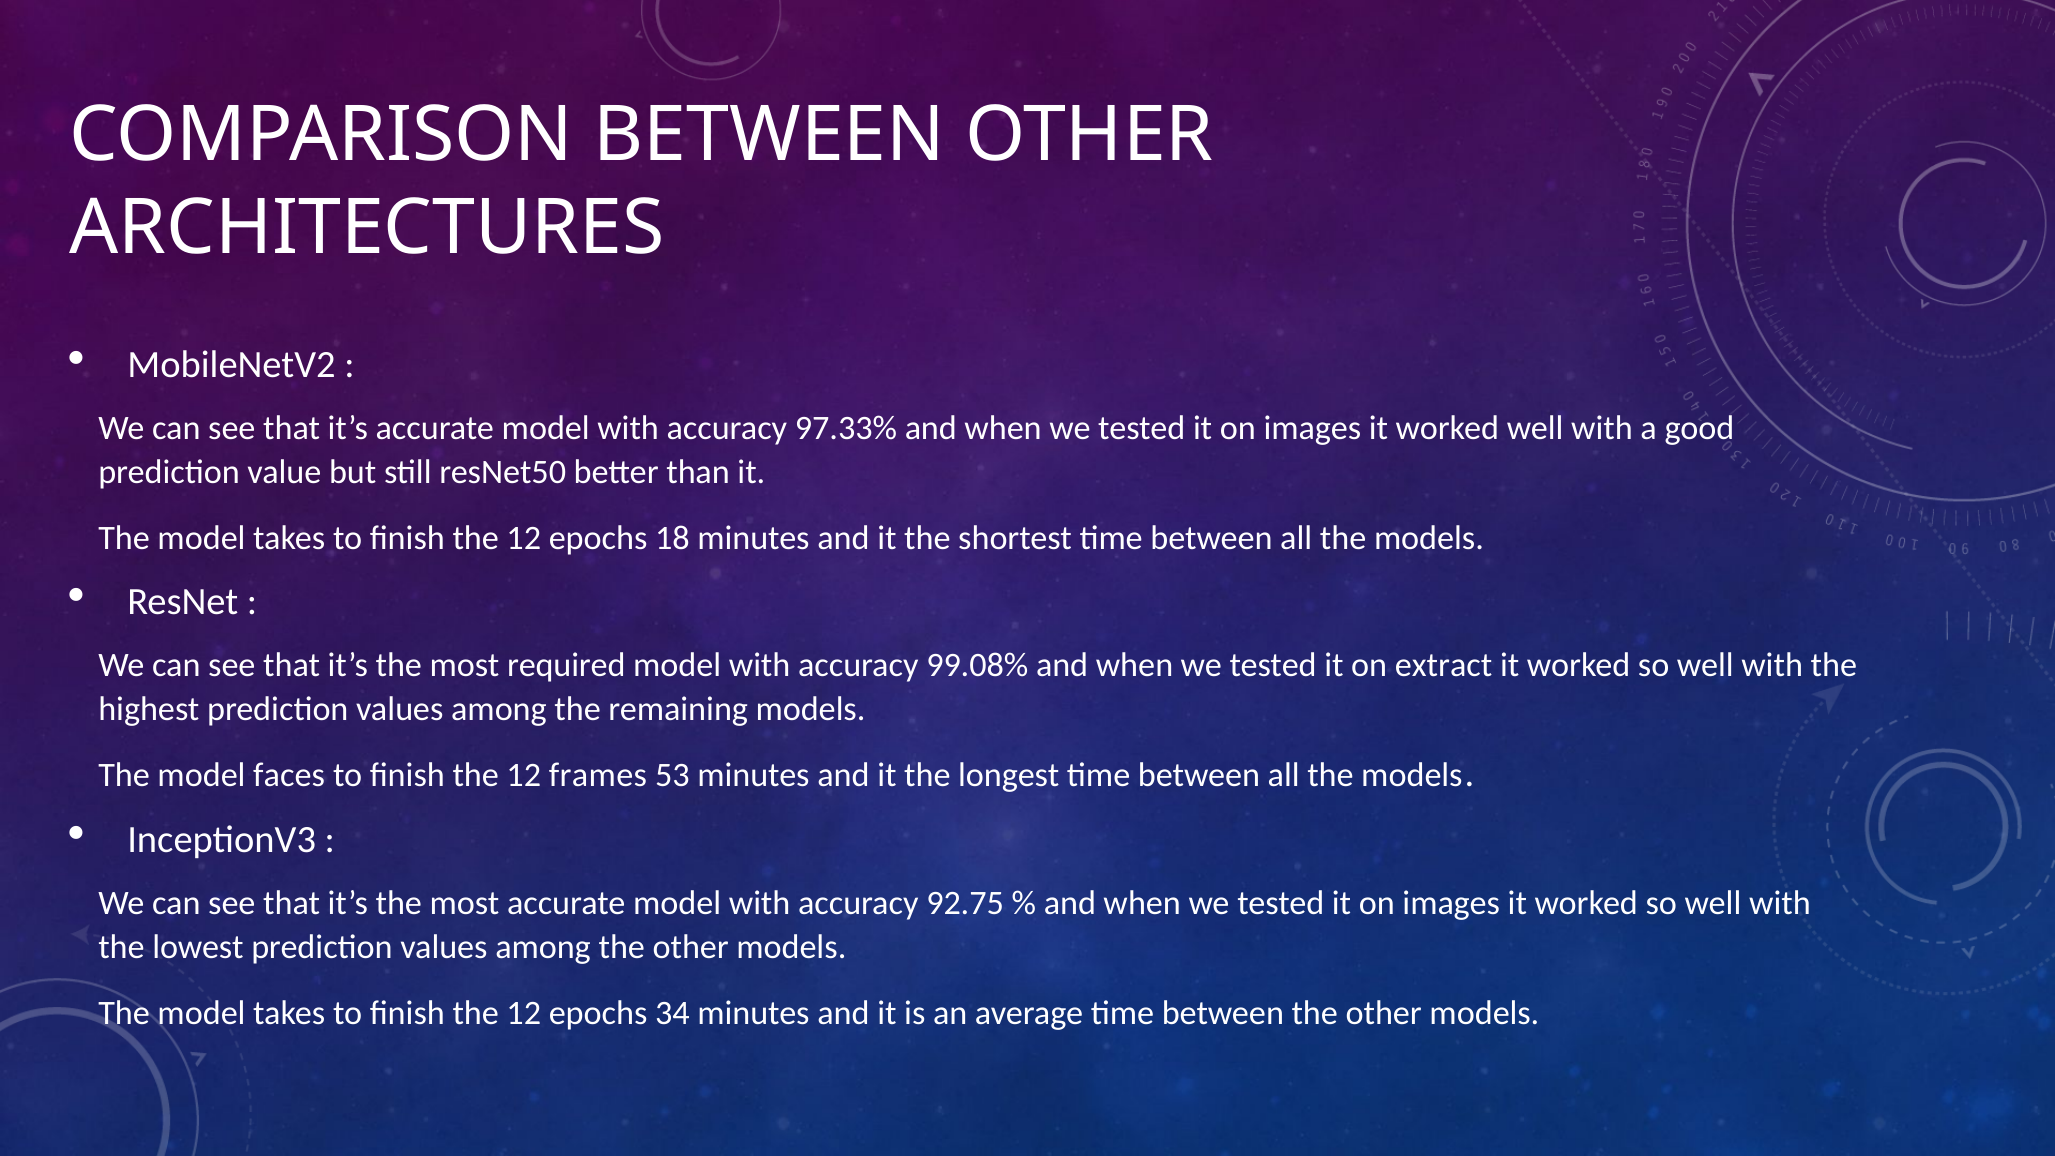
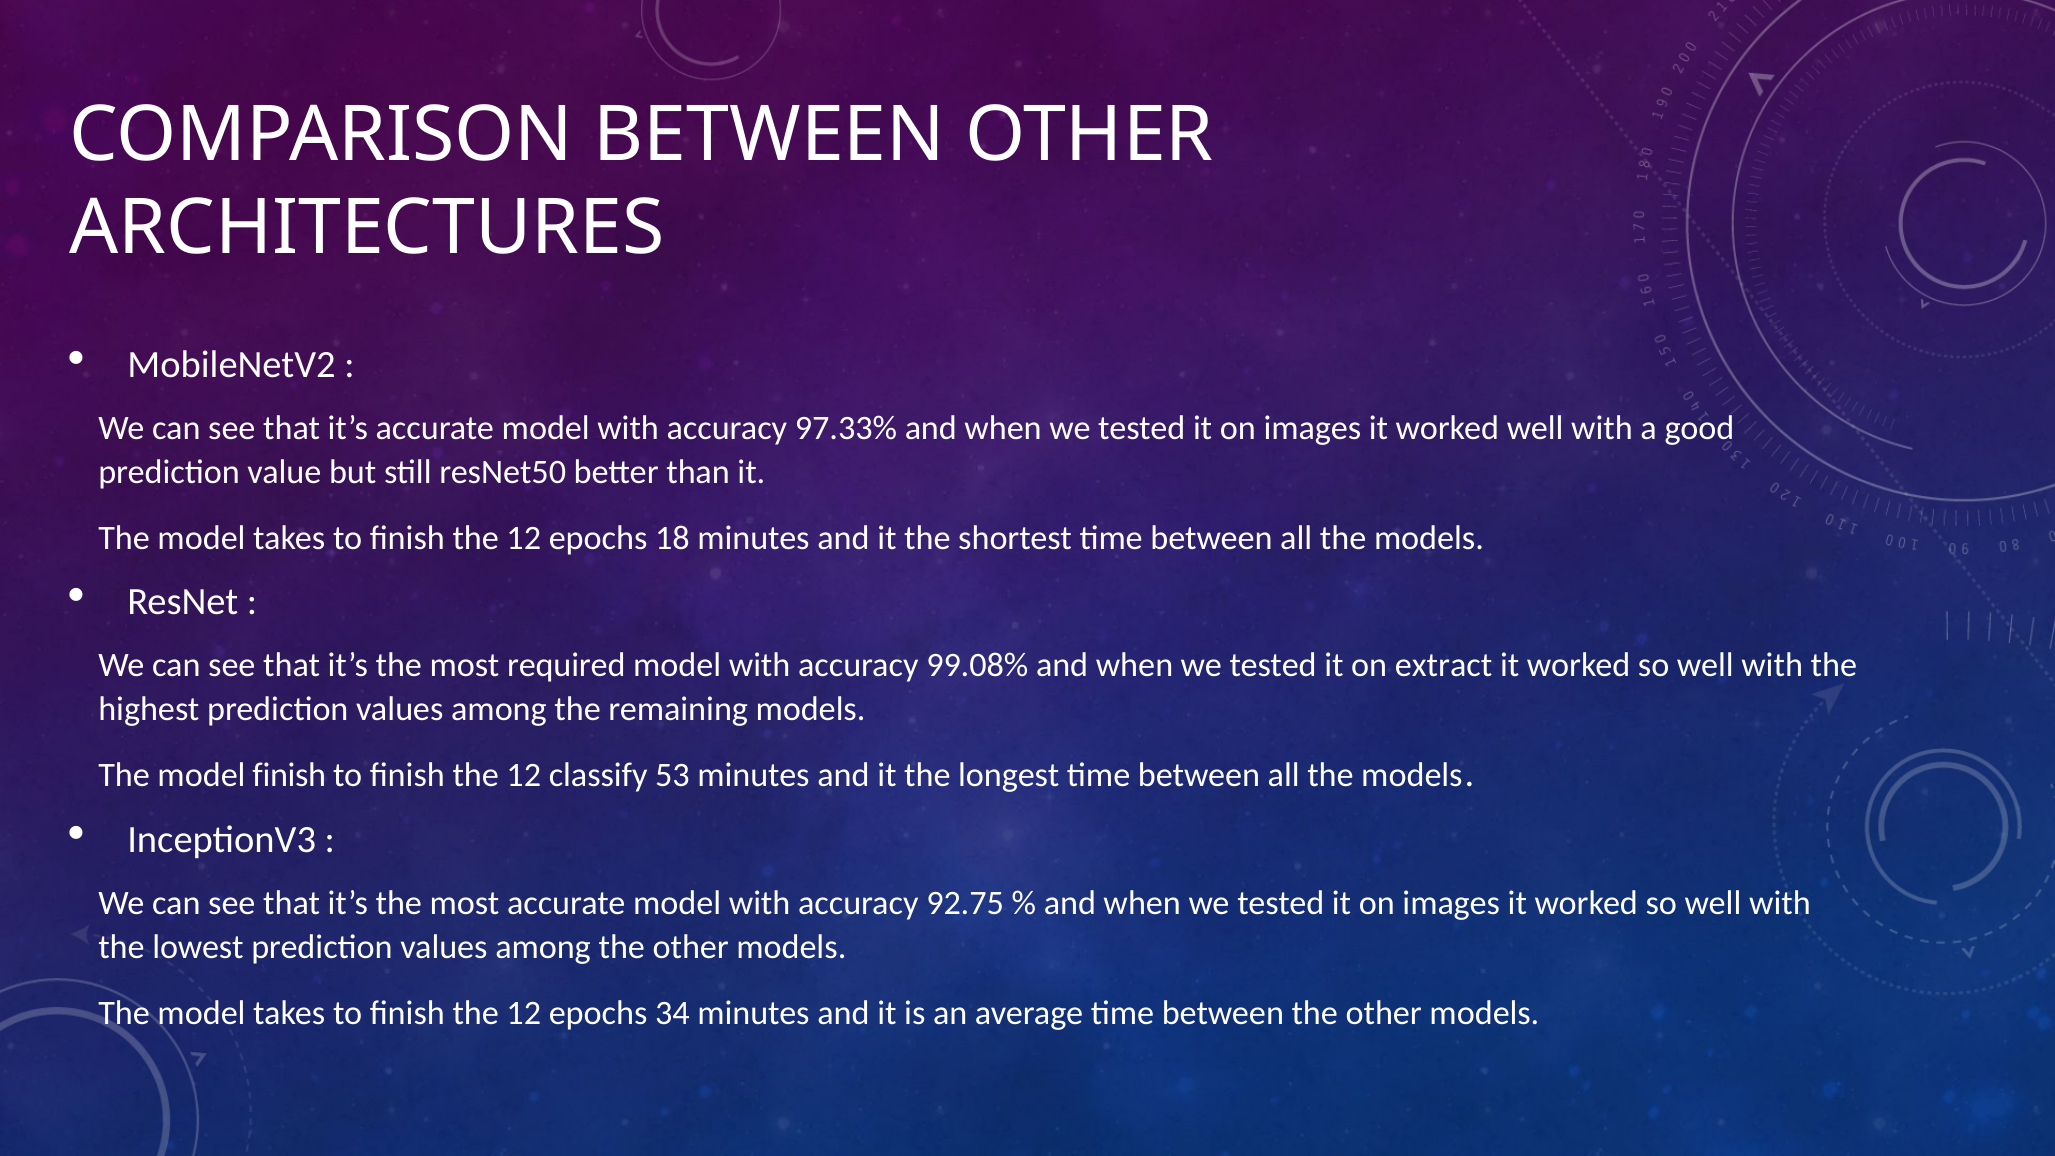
model faces: faces -> finish
frames: frames -> classify
